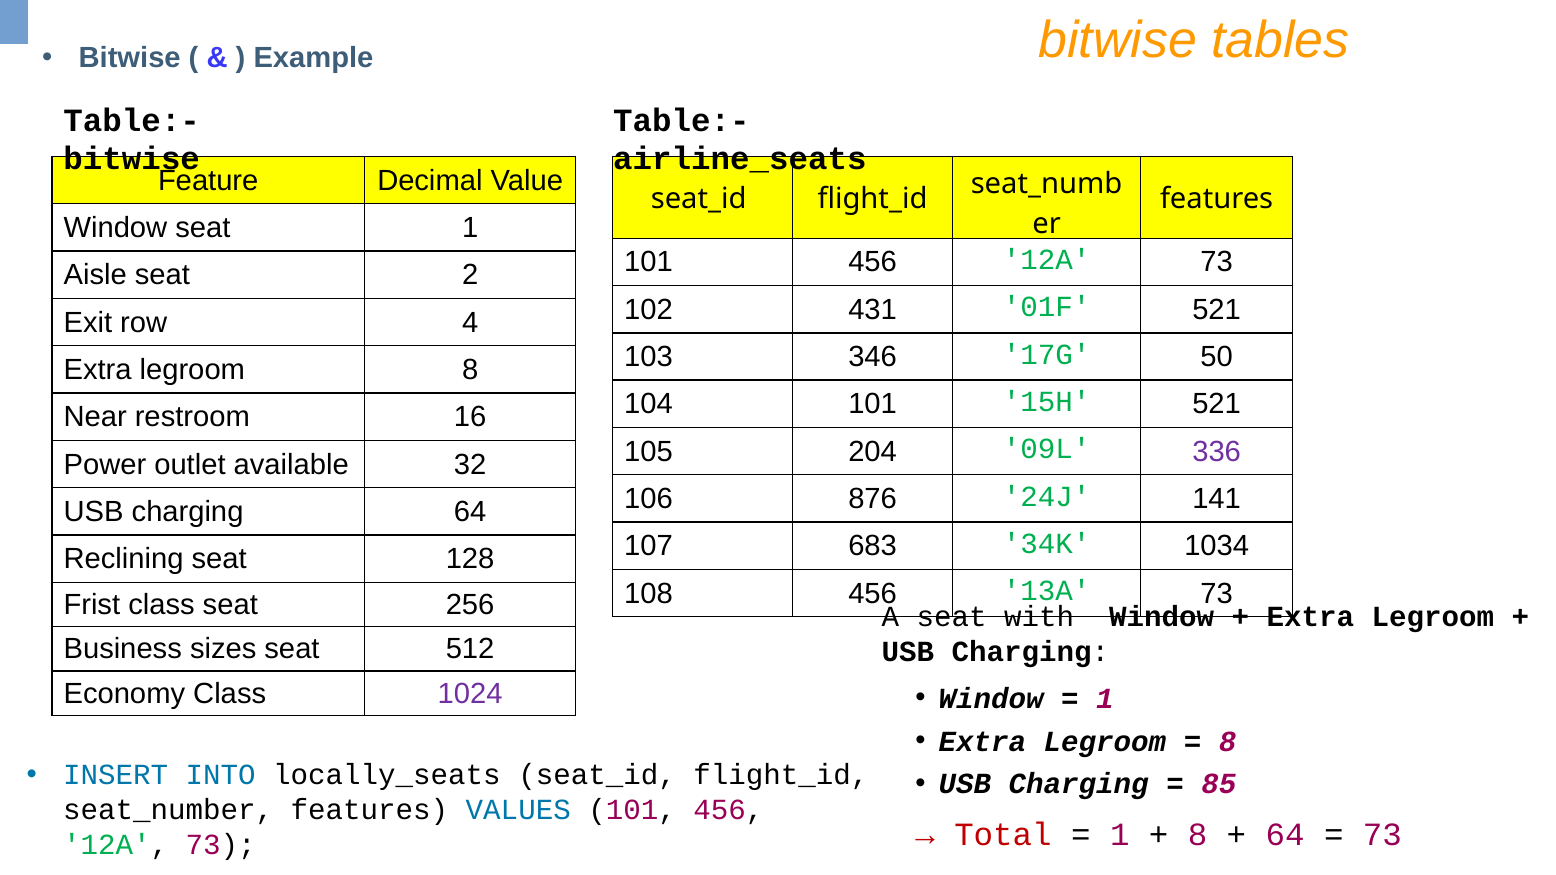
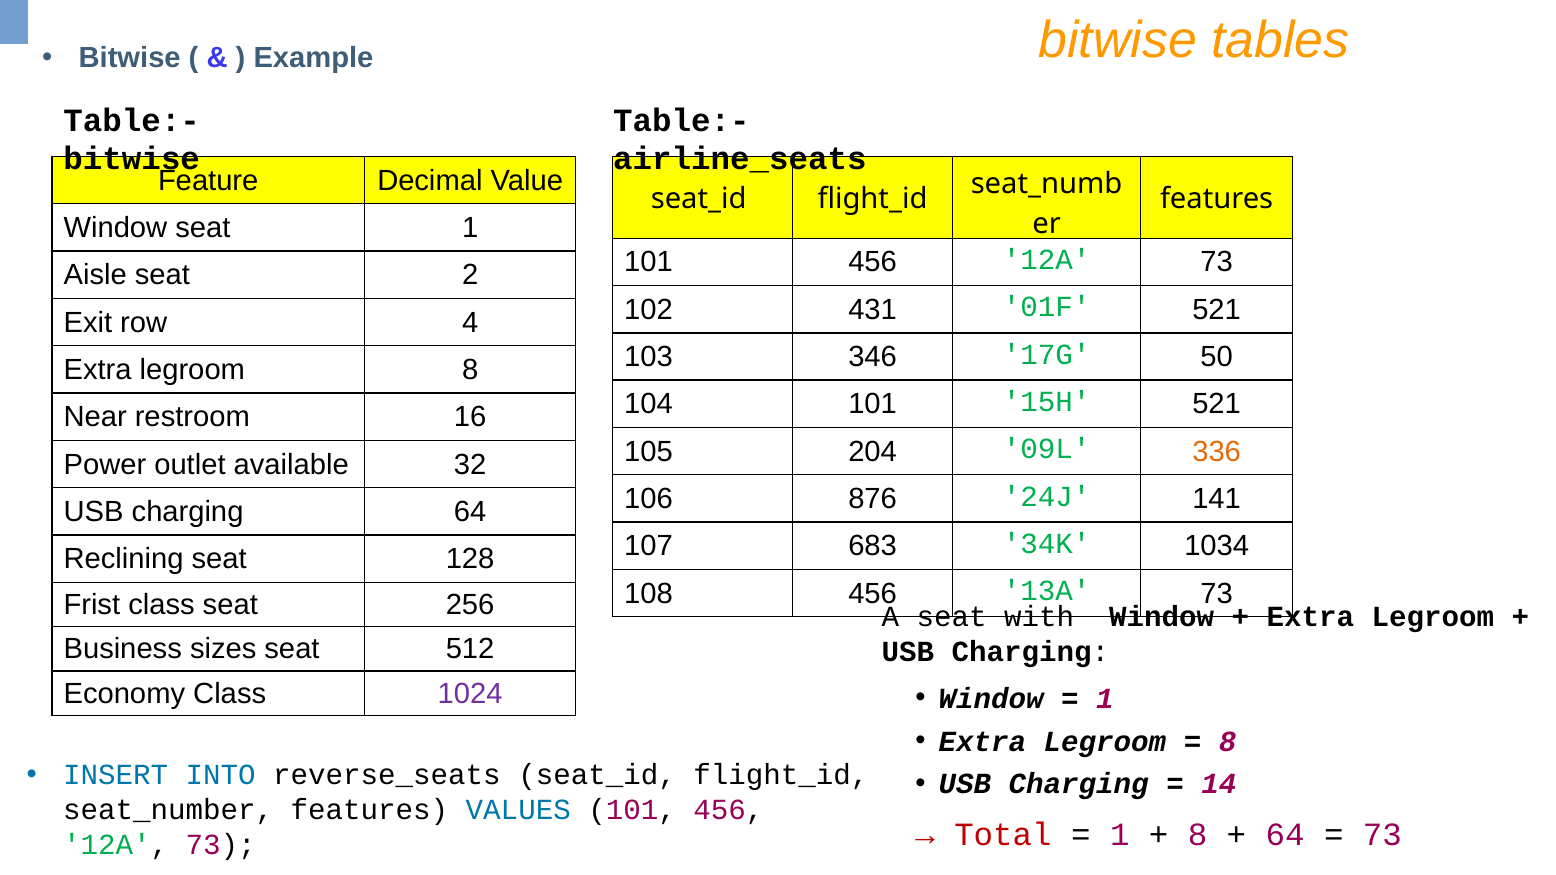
336 colour: purple -> orange
locally_seats: locally_seats -> reverse_seats
85: 85 -> 14
